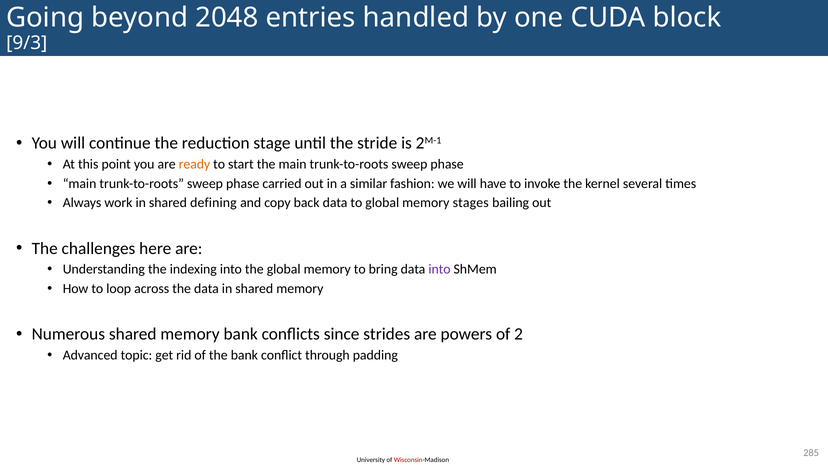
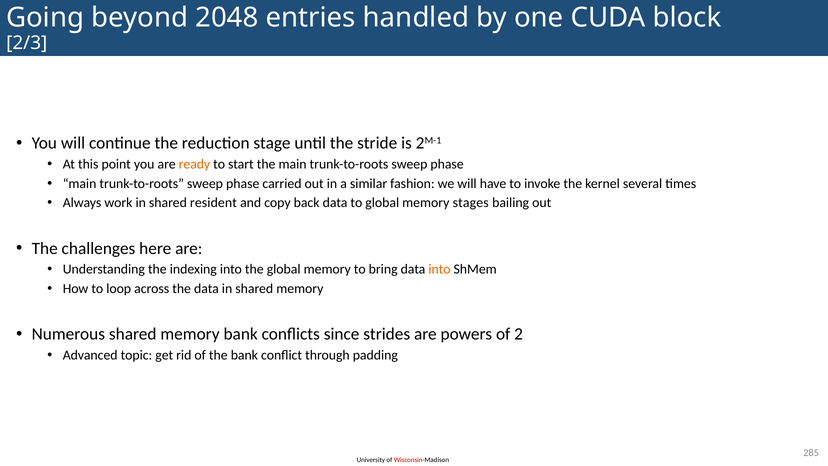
9/3: 9/3 -> 2/3
defining: defining -> resident
into at (439, 269) colour: purple -> orange
